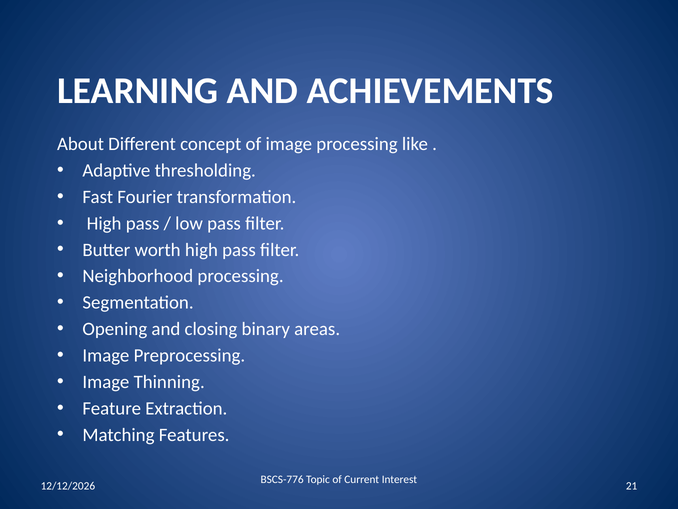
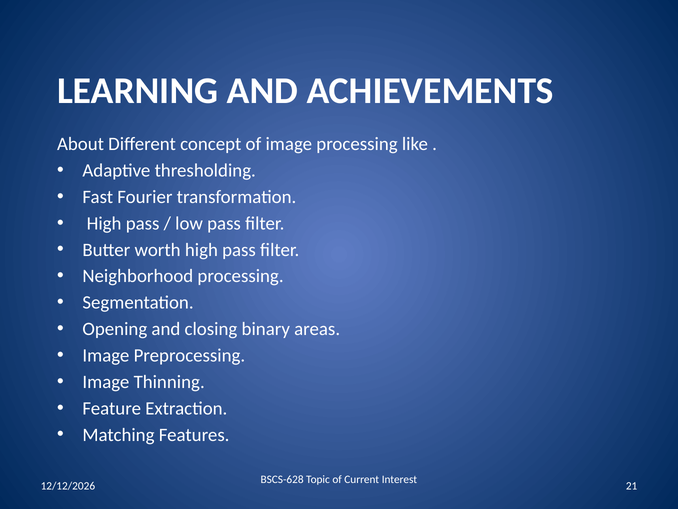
BSCS-776: BSCS-776 -> BSCS-628
